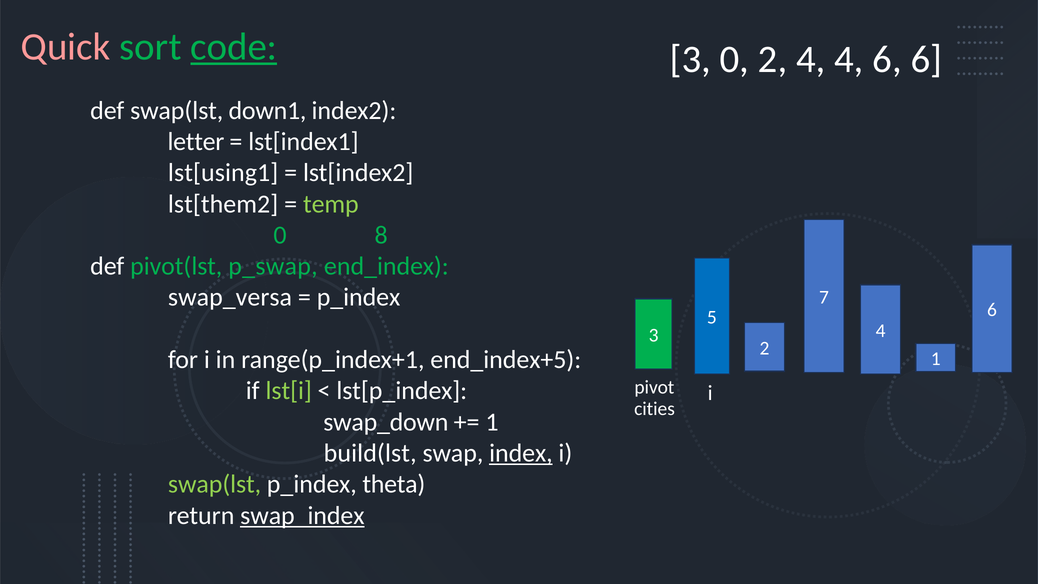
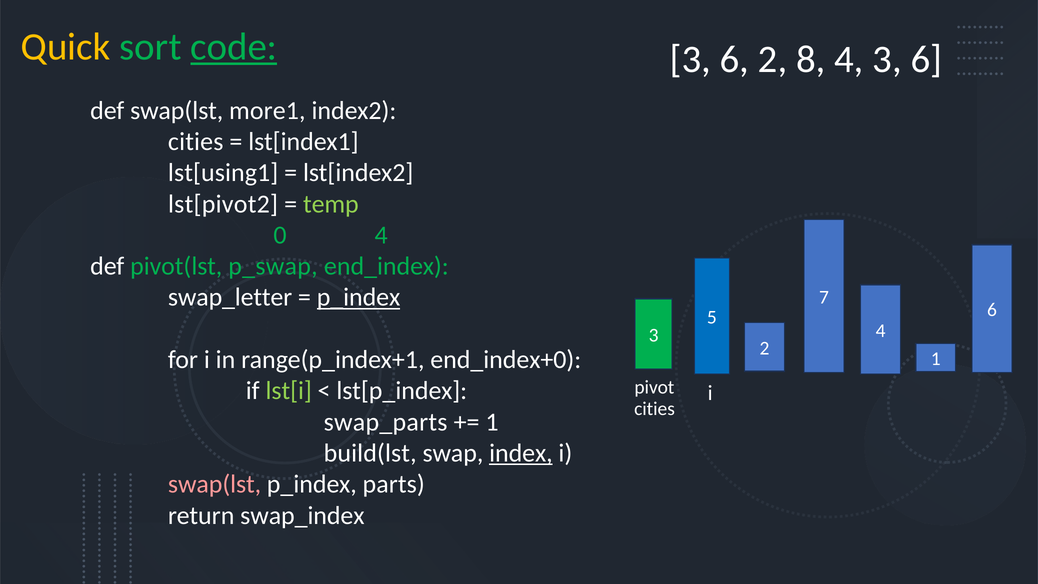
Quick colour: pink -> yellow
0 at (734, 59): 0 -> 6
2 4: 4 -> 8
4 6: 6 -> 3
down1: down1 -> more1
letter at (196, 142): letter -> cities
lst[them2: lst[them2 -> lst[pivot2
0 8: 8 -> 4
swap_versa: swap_versa -> swap_letter
p_index at (359, 297) underline: none -> present
end_index+5: end_index+5 -> end_index+0
swap_down: swap_down -> swap_parts
swap(lst at (215, 484) colour: light green -> pink
theta: theta -> parts
swap_index underline: present -> none
